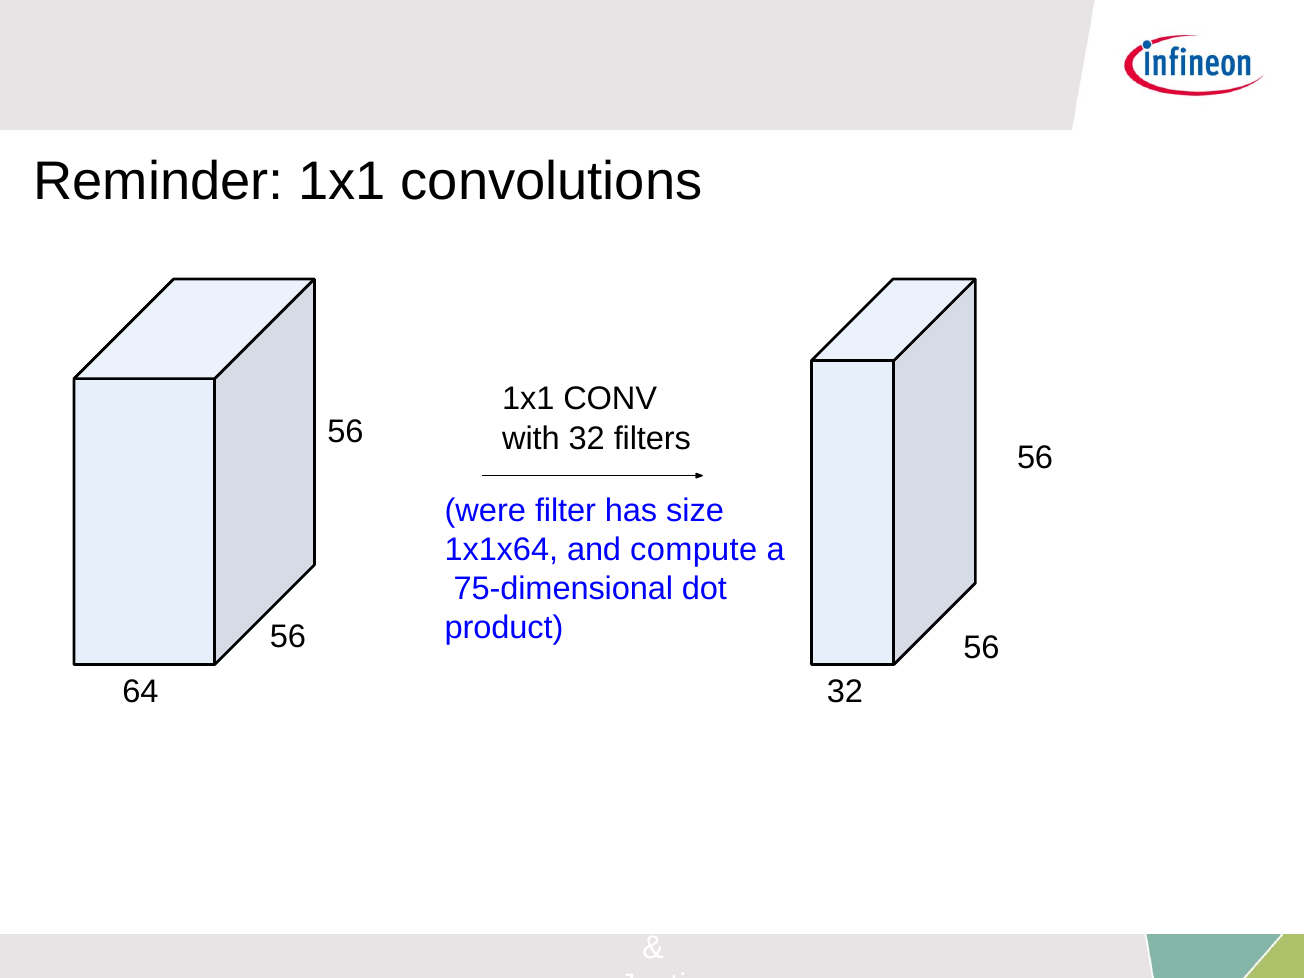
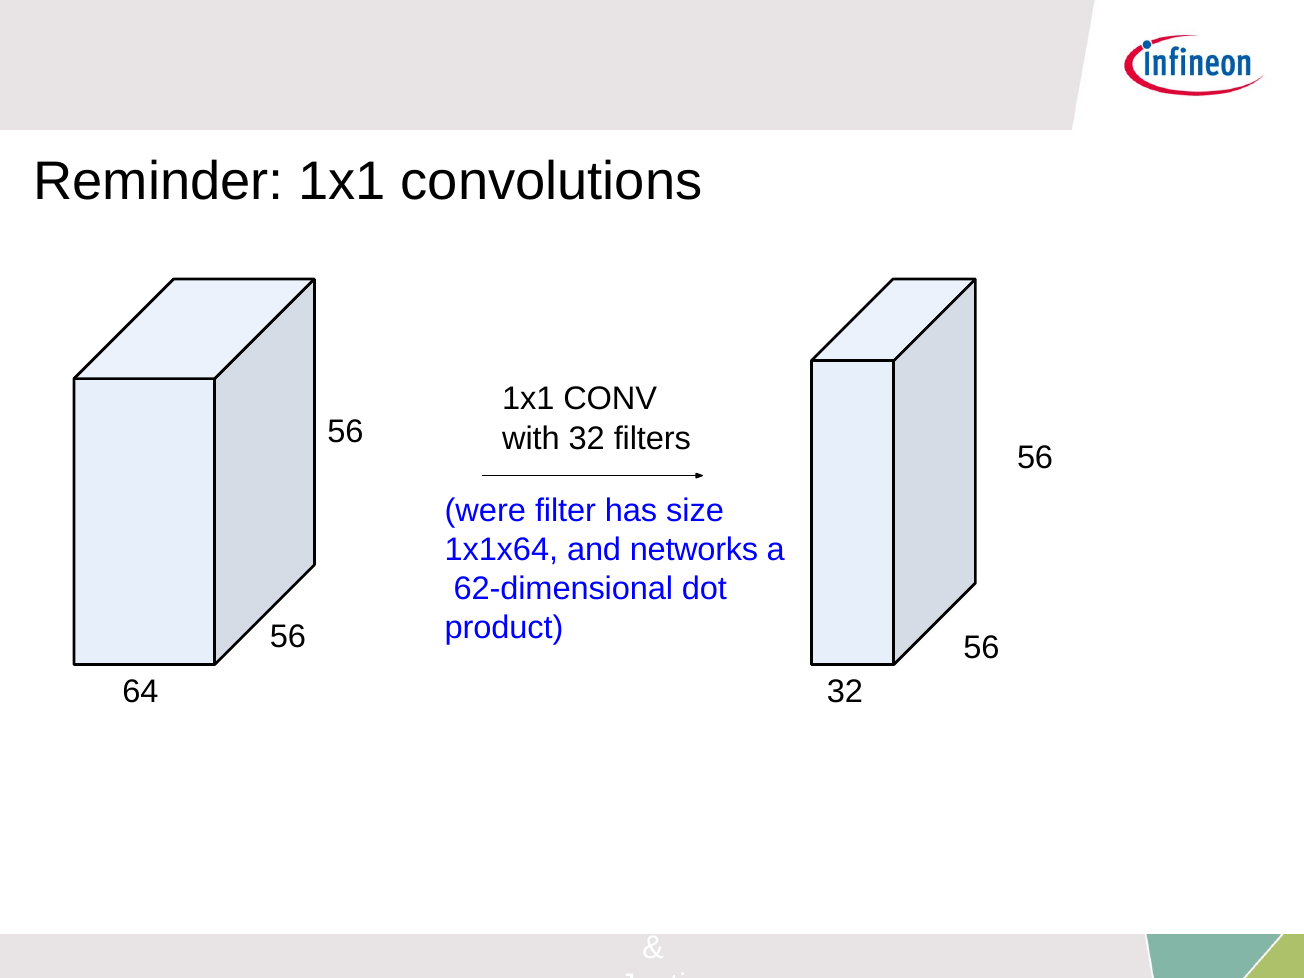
compute: compute -> networks
75-dimensional: 75-dimensional -> 62-dimensional
